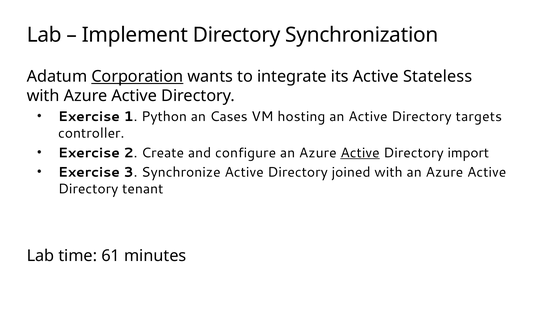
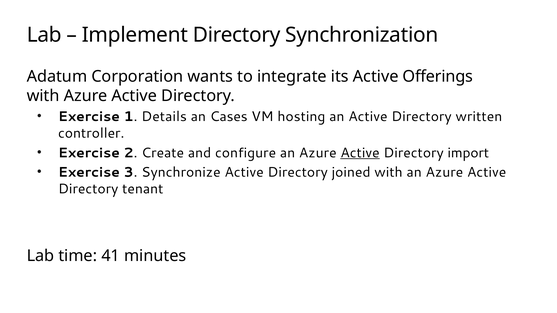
Corporation underline: present -> none
Stateless: Stateless -> Offerings
Python: Python -> Details
targets: targets -> written
61: 61 -> 41
